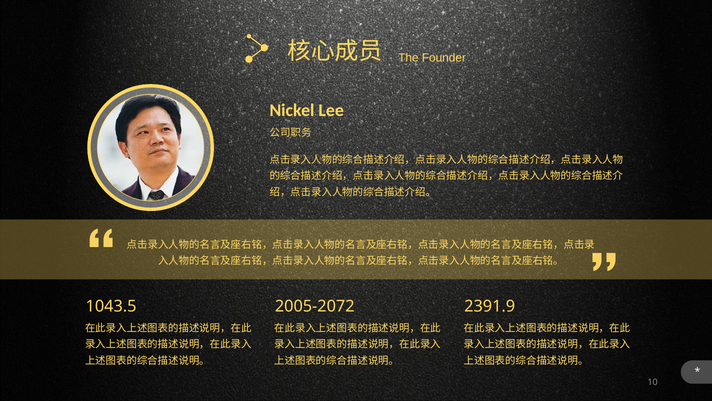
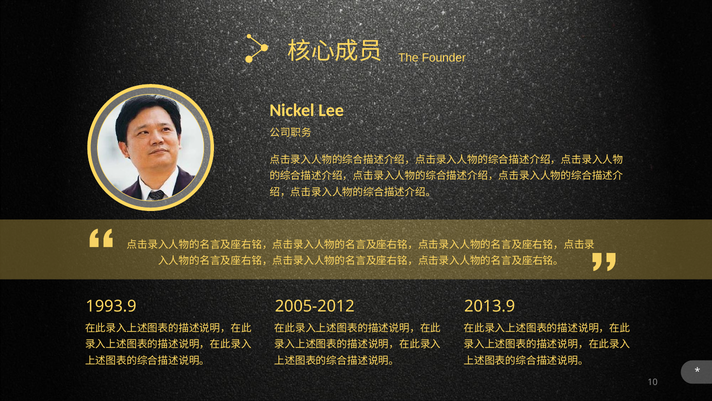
1043.5: 1043.5 -> 1993.9
2005-2072: 2005-2072 -> 2005-2012
2391.9: 2391.9 -> 2013.9
